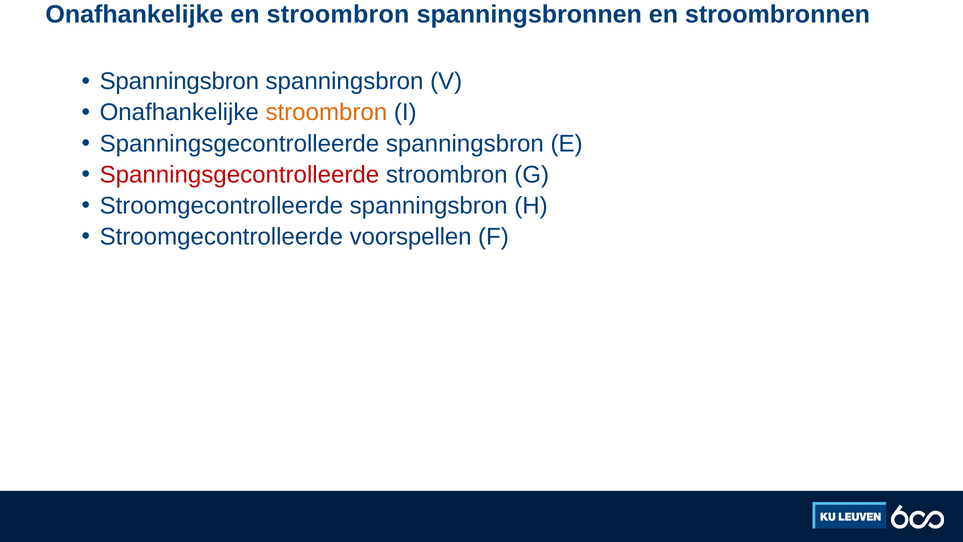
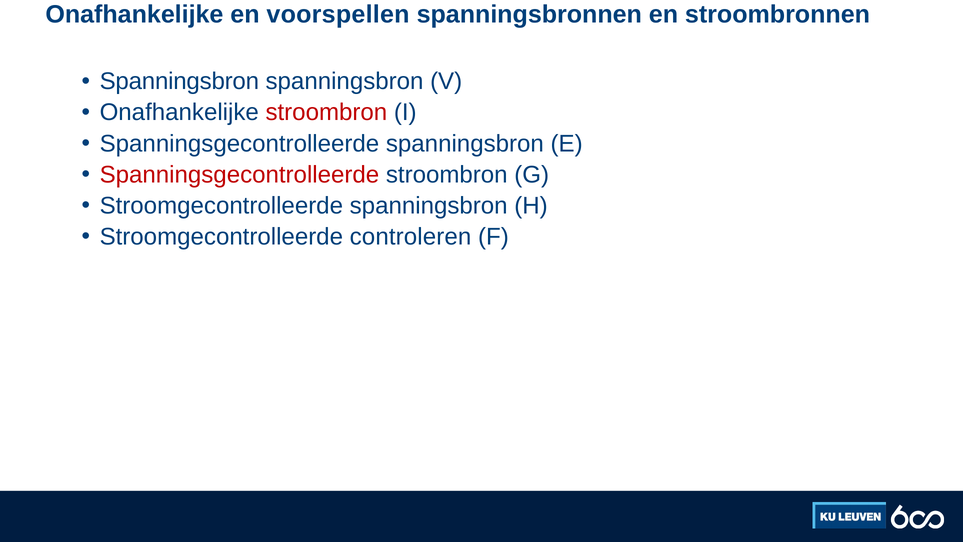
en stroombron: stroombron -> voorspellen
stroombron at (326, 112) colour: orange -> red
voorspellen: voorspellen -> controleren
